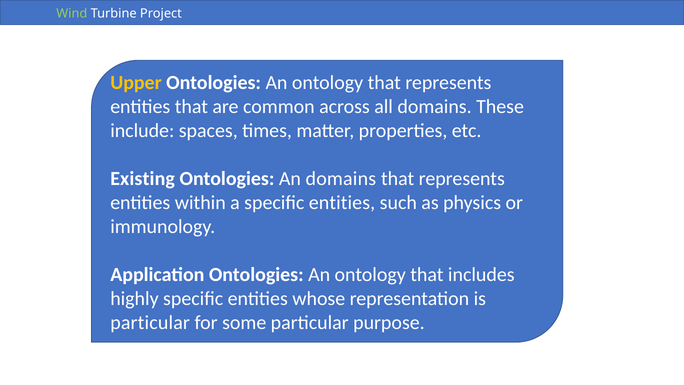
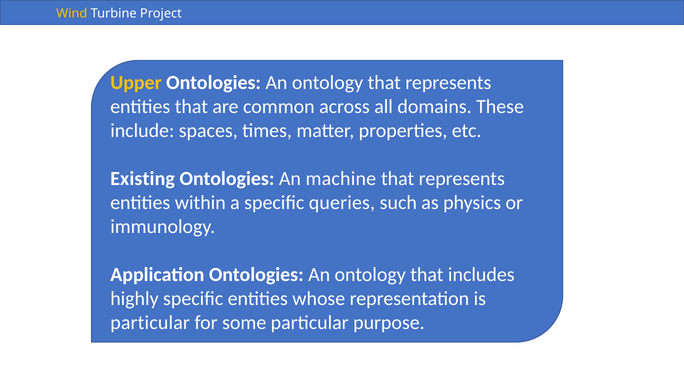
Wind colour: light green -> yellow
An domains: domains -> machine
a specific entities: entities -> queries
